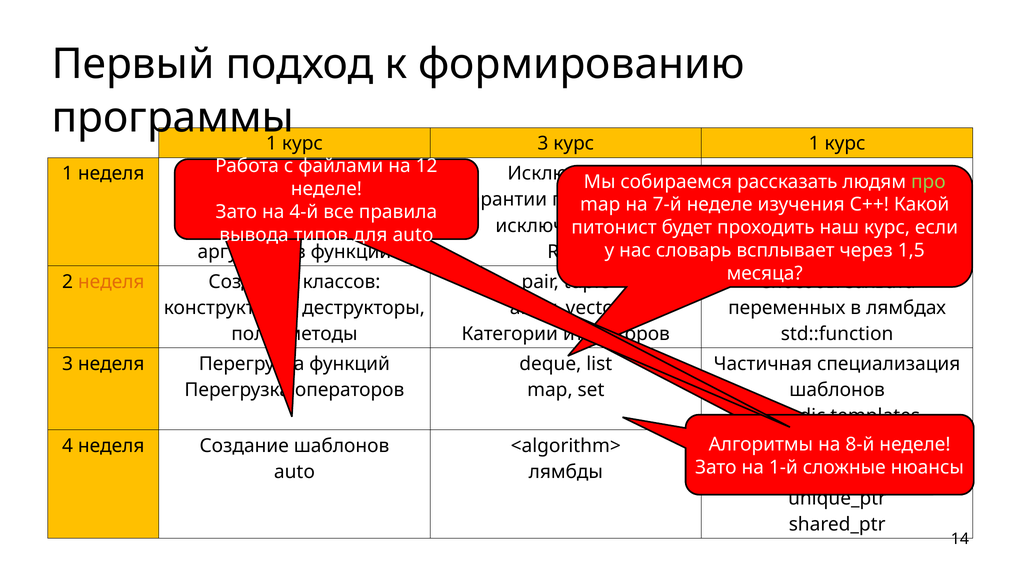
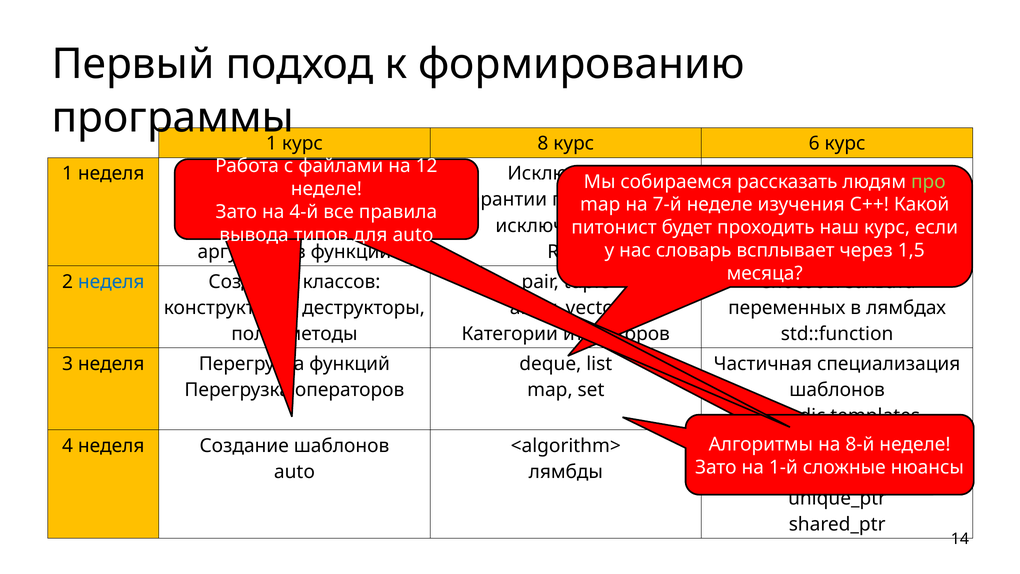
курс 3: 3 -> 8
1 at (814, 144): 1 -> 6
неделя at (111, 282) colour: orange -> blue
